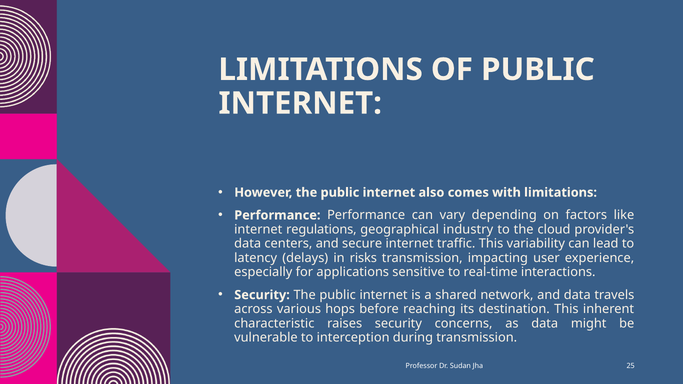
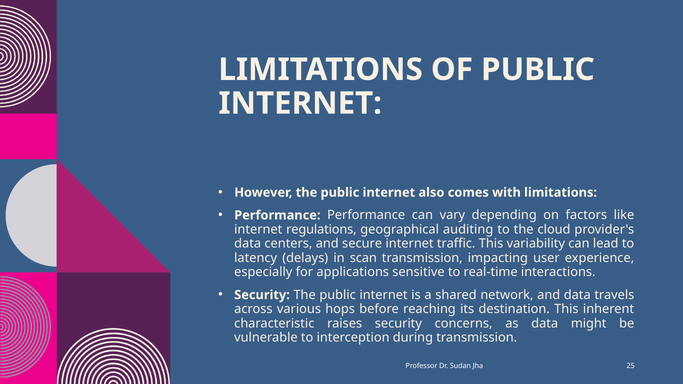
industry: industry -> auditing
risks: risks -> scan
